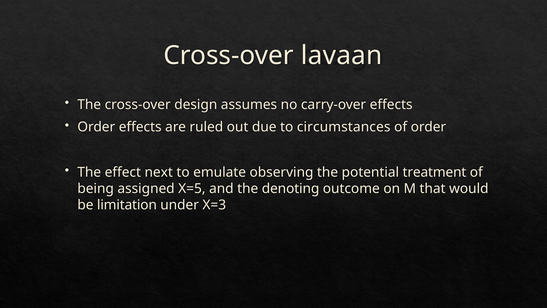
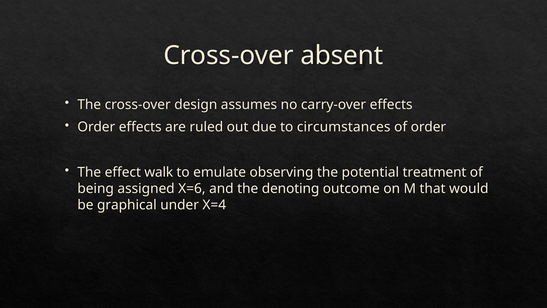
lavaan: lavaan -> absent
next: next -> walk
X=5: X=5 -> X=6
limitation: limitation -> graphical
X=3: X=3 -> X=4
